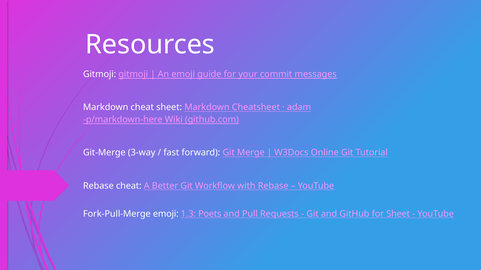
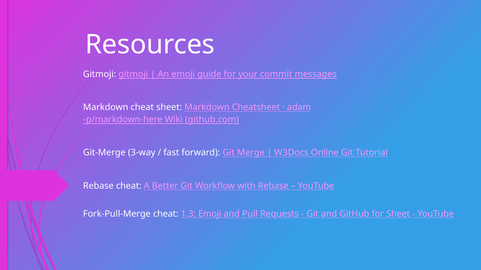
emoji at (166, 214): emoji -> cheat
1.3 Poets: Poets -> Emoji
